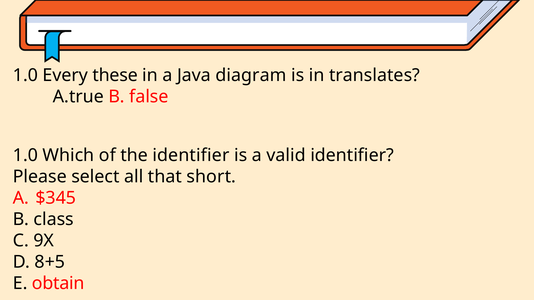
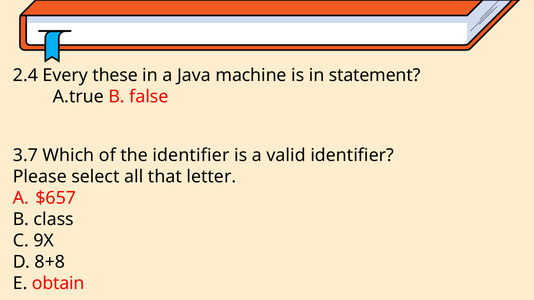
1.0 at (25, 75): 1.0 -> 2.4
diagram: diagram -> machine
translates: translates -> statement
1.0 at (25, 156): 1.0 -> 3.7
short: short -> letter
$345: $345 -> $657
8+5: 8+5 -> 8+8
